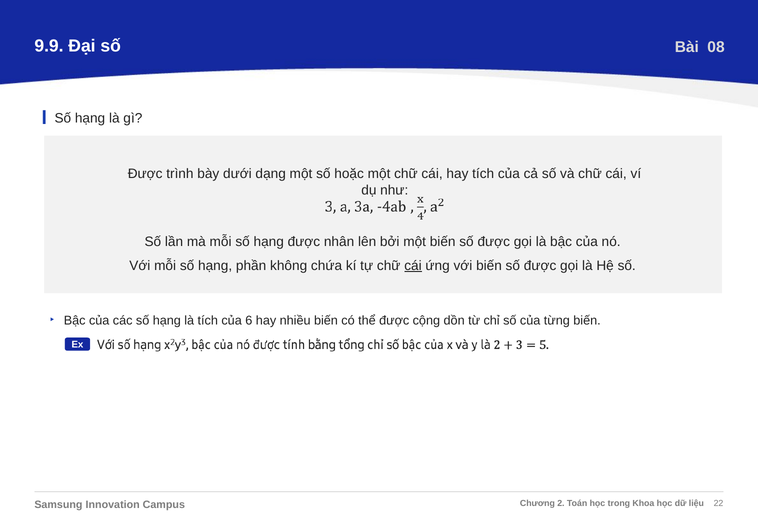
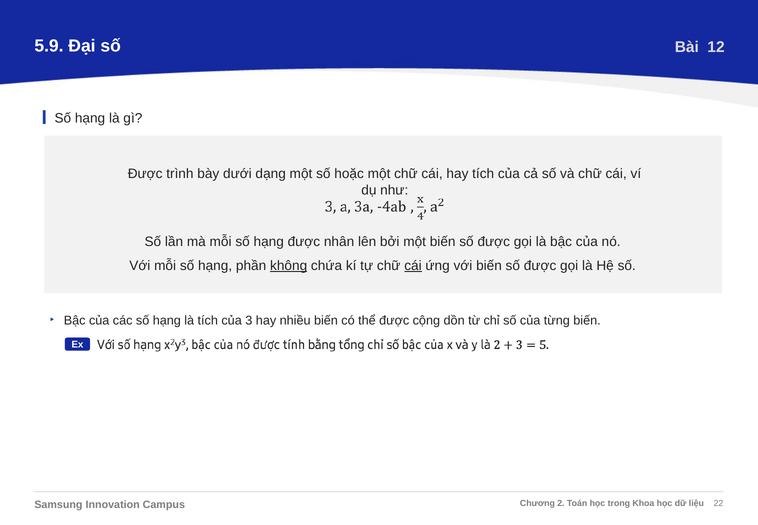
9.9: 9.9 -> 5.9
08: 08 -> 12
không underline: none -> present
6: 6 -> 3
